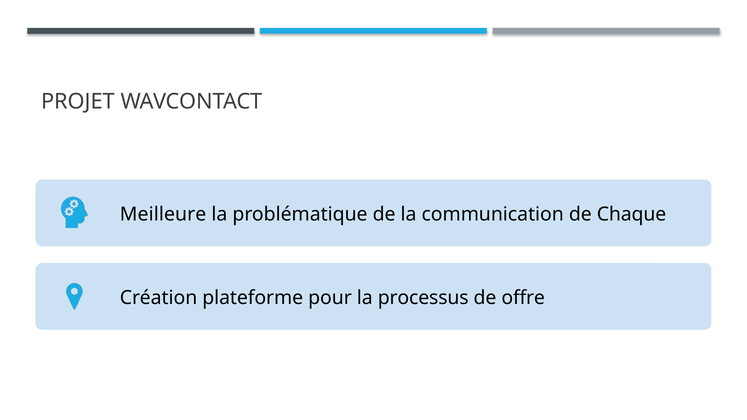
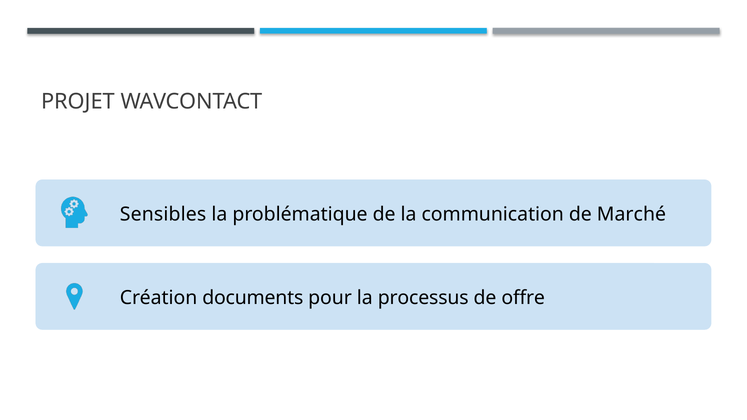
Meilleure: Meilleure -> Sensibles
Chaque: Chaque -> Marché
plateforme: plateforme -> documents
